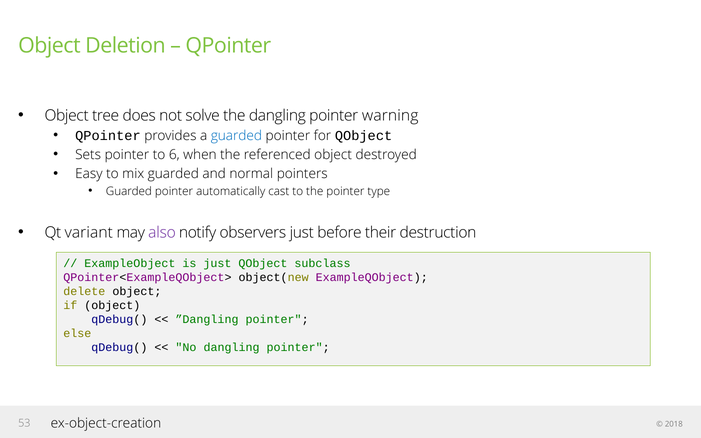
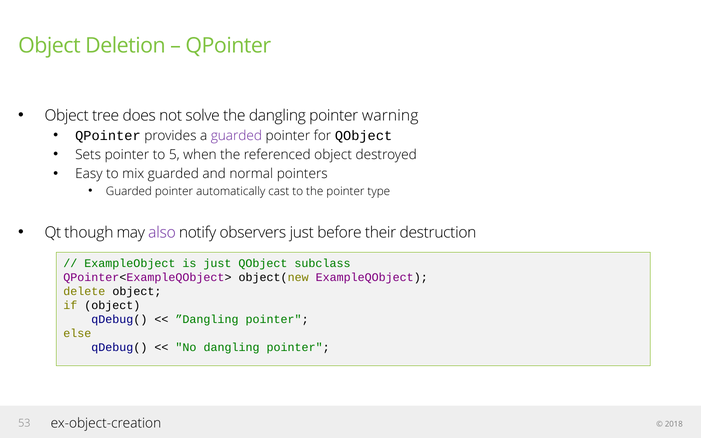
guarded at (236, 136) colour: blue -> purple
6: 6 -> 5
variant: variant -> though
